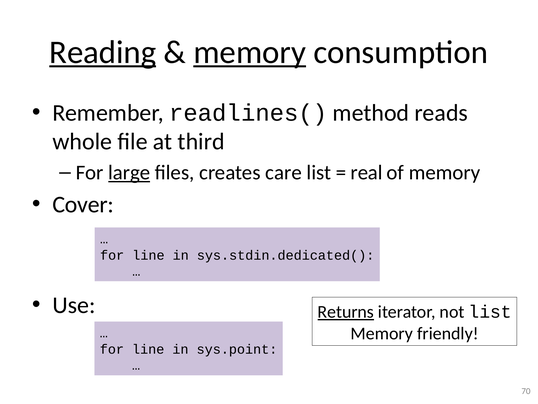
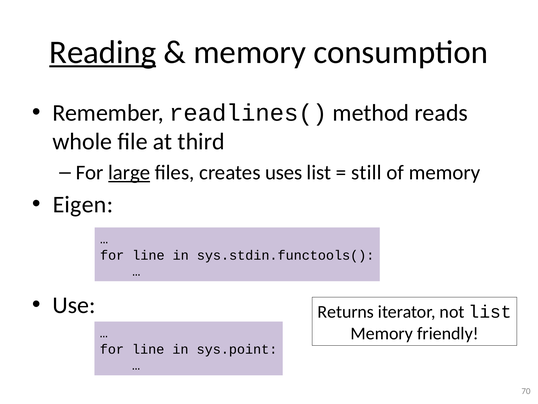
memory at (250, 52) underline: present -> none
care: care -> uses
real: real -> still
Cover: Cover -> Eigen
sys.stdin.dedicated(: sys.stdin.dedicated( -> sys.stdin.functools(
Returns underline: present -> none
